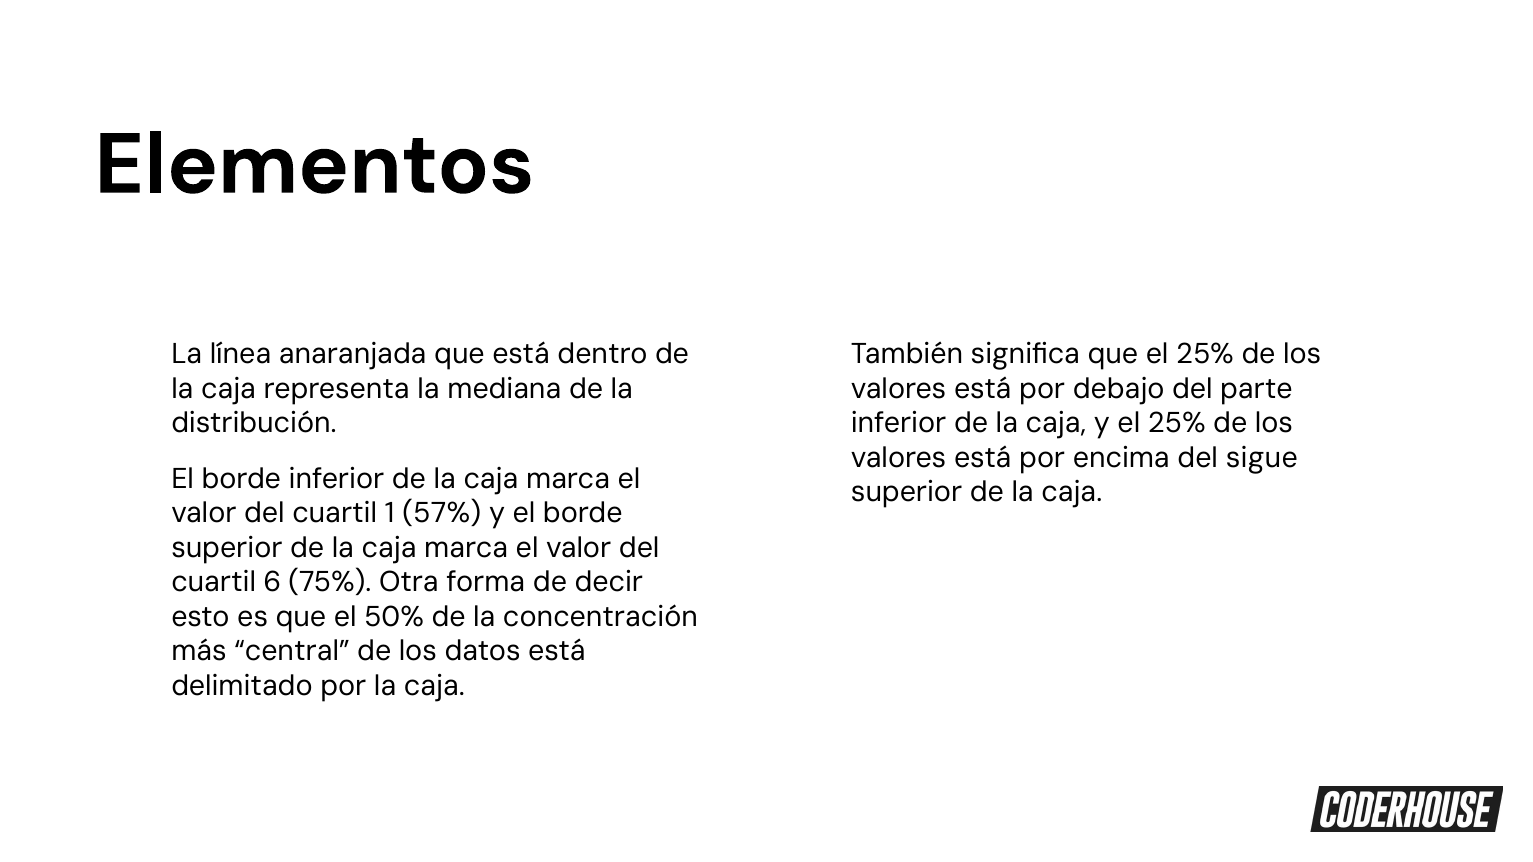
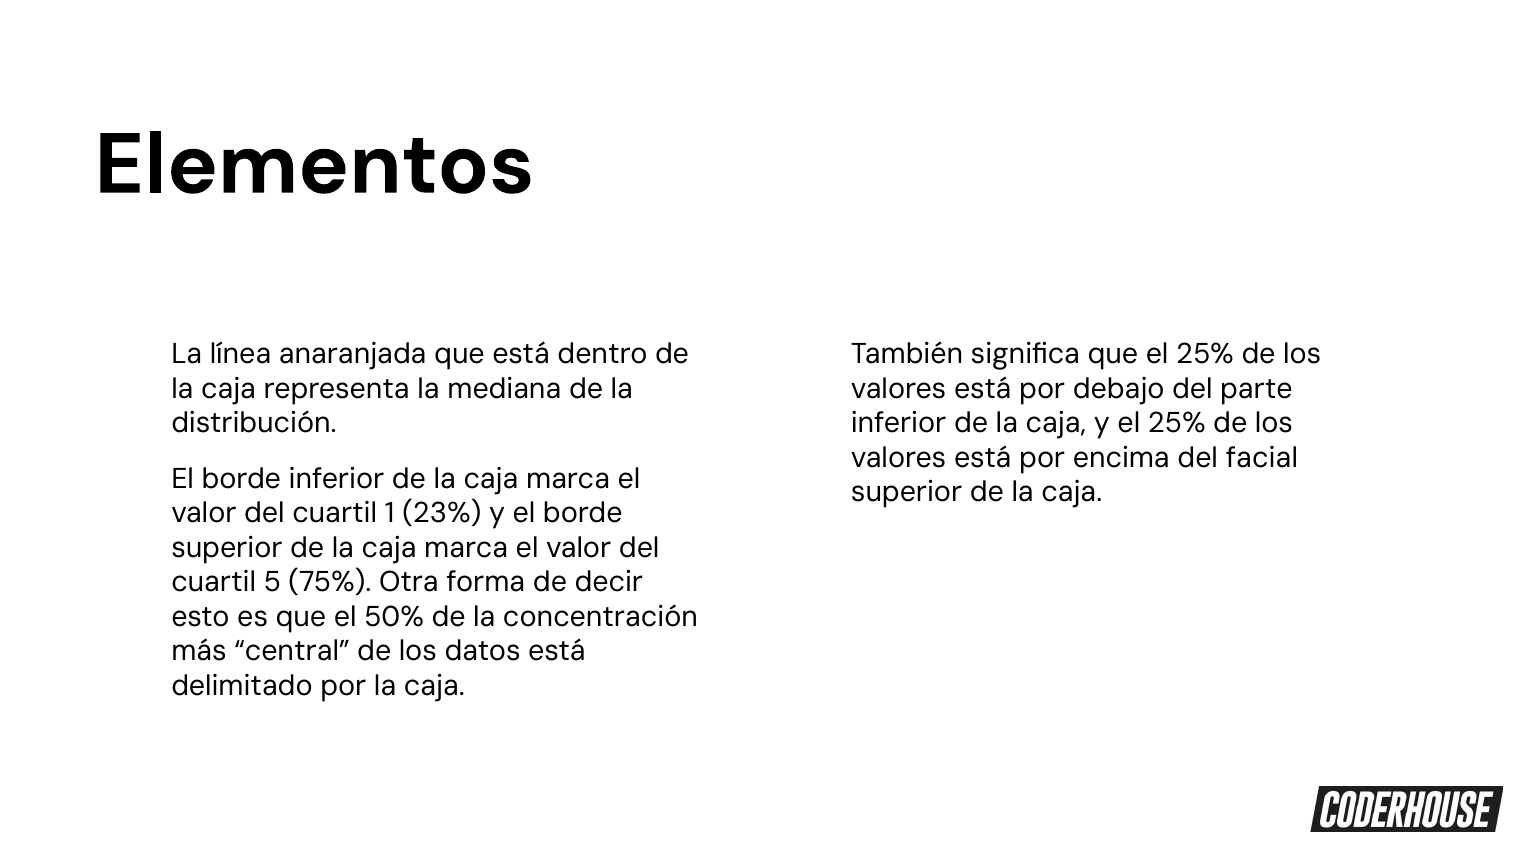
sigue: sigue -> facial
57%: 57% -> 23%
6: 6 -> 5
